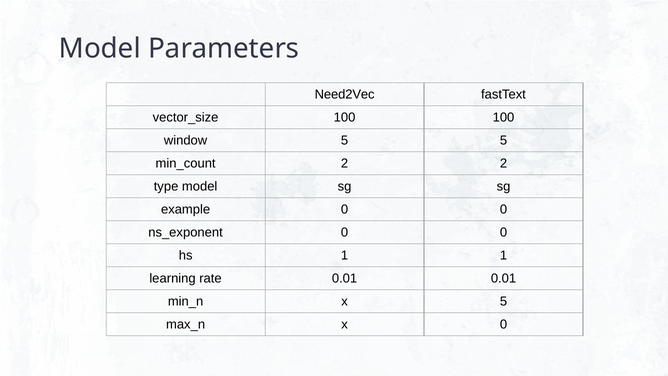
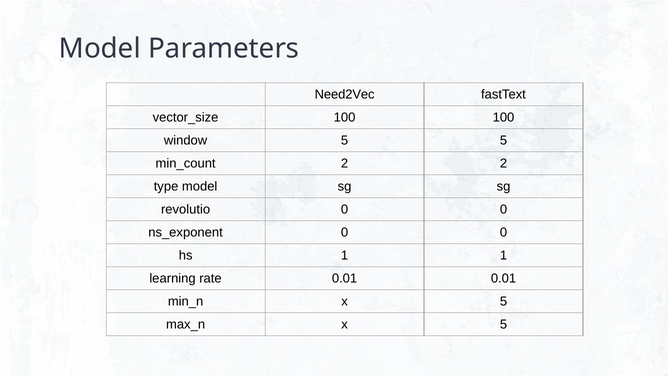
example: example -> revolutio
0 at (504, 324): 0 -> 5
